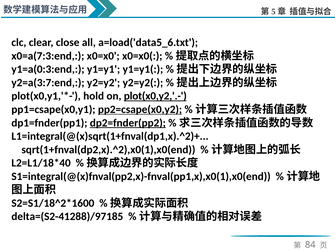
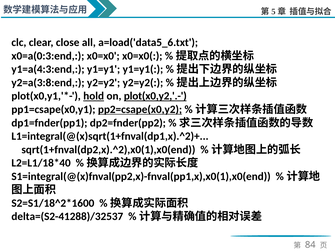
x0=a(7:3:end: x0=a(7:3:end -> x0=a(0:3:end
y1=a(0:3:end: y1=a(0:3:end -> y1=a(4:3:end
y2=a(3:7:end: y2=a(3:7:end -> y2=a(3:8:end
hold underline: none -> present
dp2=fnder(pp2 underline: present -> none
delta=(S2-41288)/97185: delta=(S2-41288)/97185 -> delta=(S2-41288)/32537
